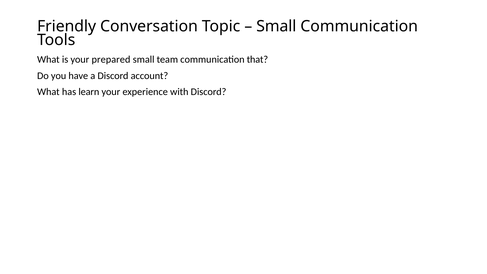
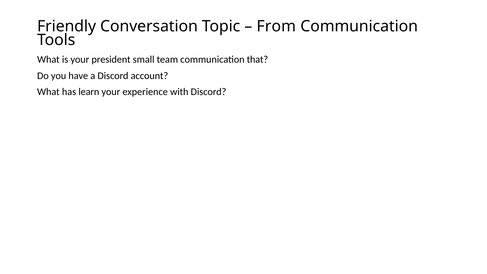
Small at (276, 26): Small -> From
prepared: prepared -> president
